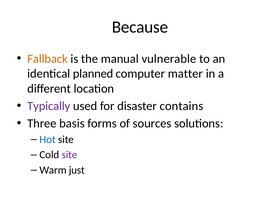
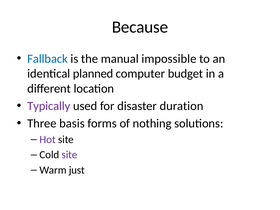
Fallback colour: orange -> blue
vulnerable: vulnerable -> impossible
matter: matter -> budget
contains: contains -> duration
sources: sources -> nothing
Hot colour: blue -> purple
